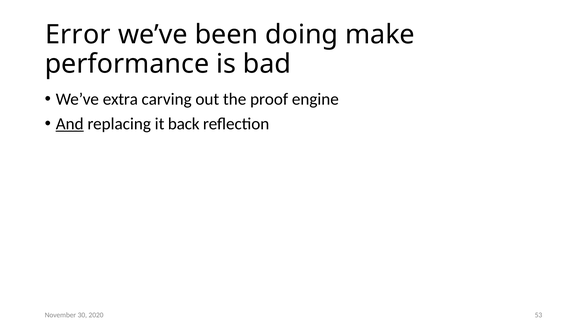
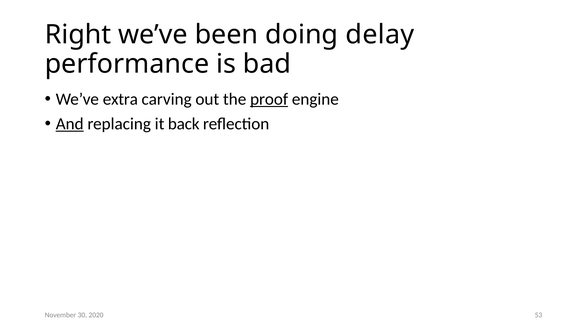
Error: Error -> Right
make: make -> delay
proof underline: none -> present
